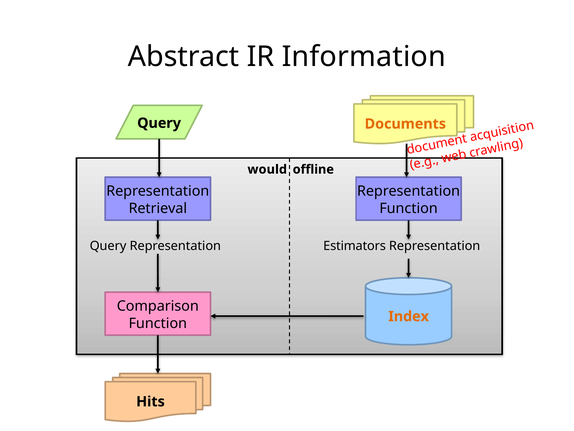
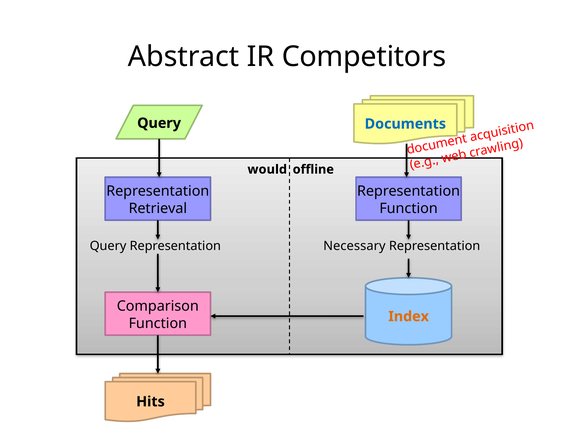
Information: Information -> Competitors
Documents colour: orange -> blue
Estimators: Estimators -> Necessary
